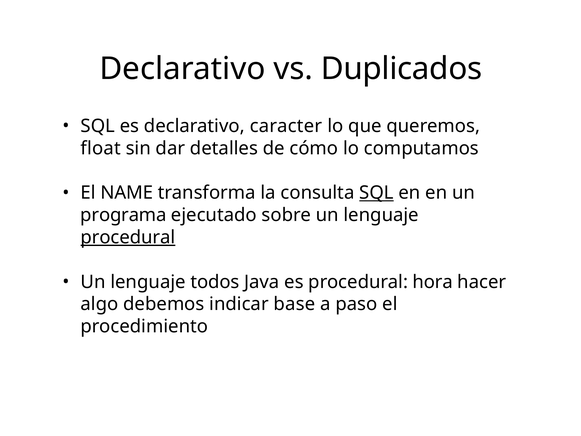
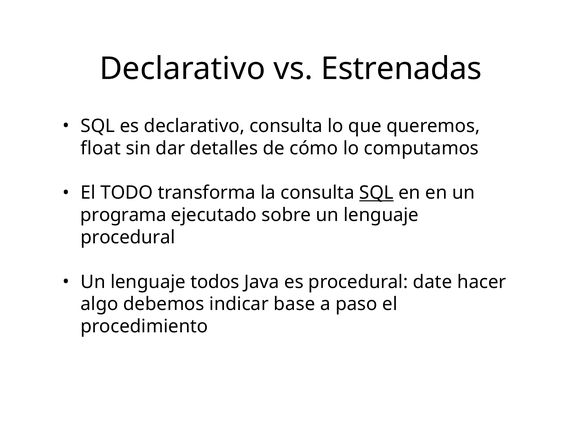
Duplicados: Duplicados -> Estrenadas
declarativo caracter: caracter -> consulta
NAME: NAME -> TODO
procedural at (128, 237) underline: present -> none
hora: hora -> date
